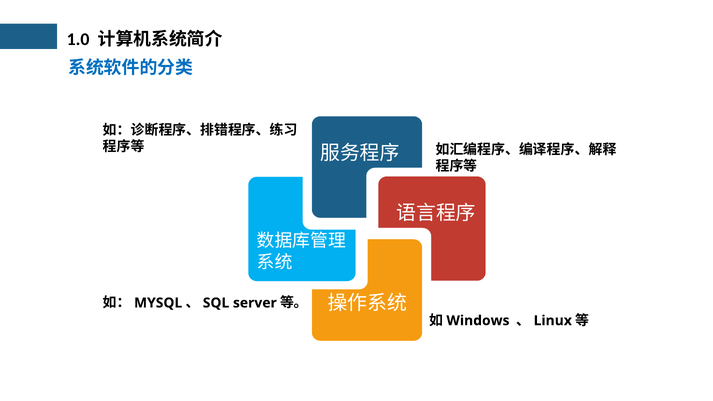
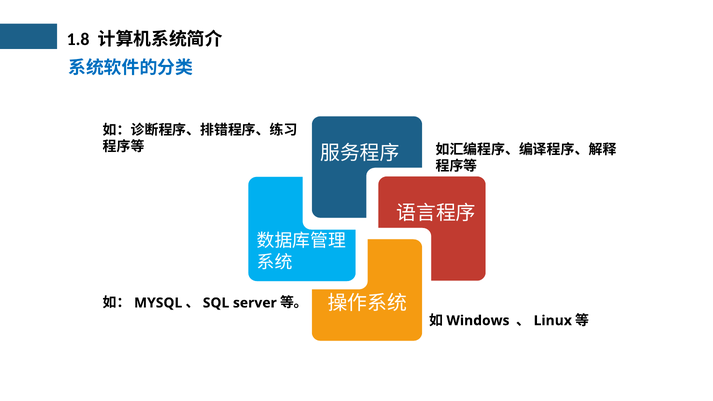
1.0: 1.0 -> 1.8
